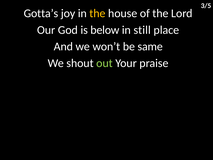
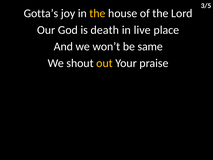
below: below -> death
still: still -> live
out colour: light green -> yellow
